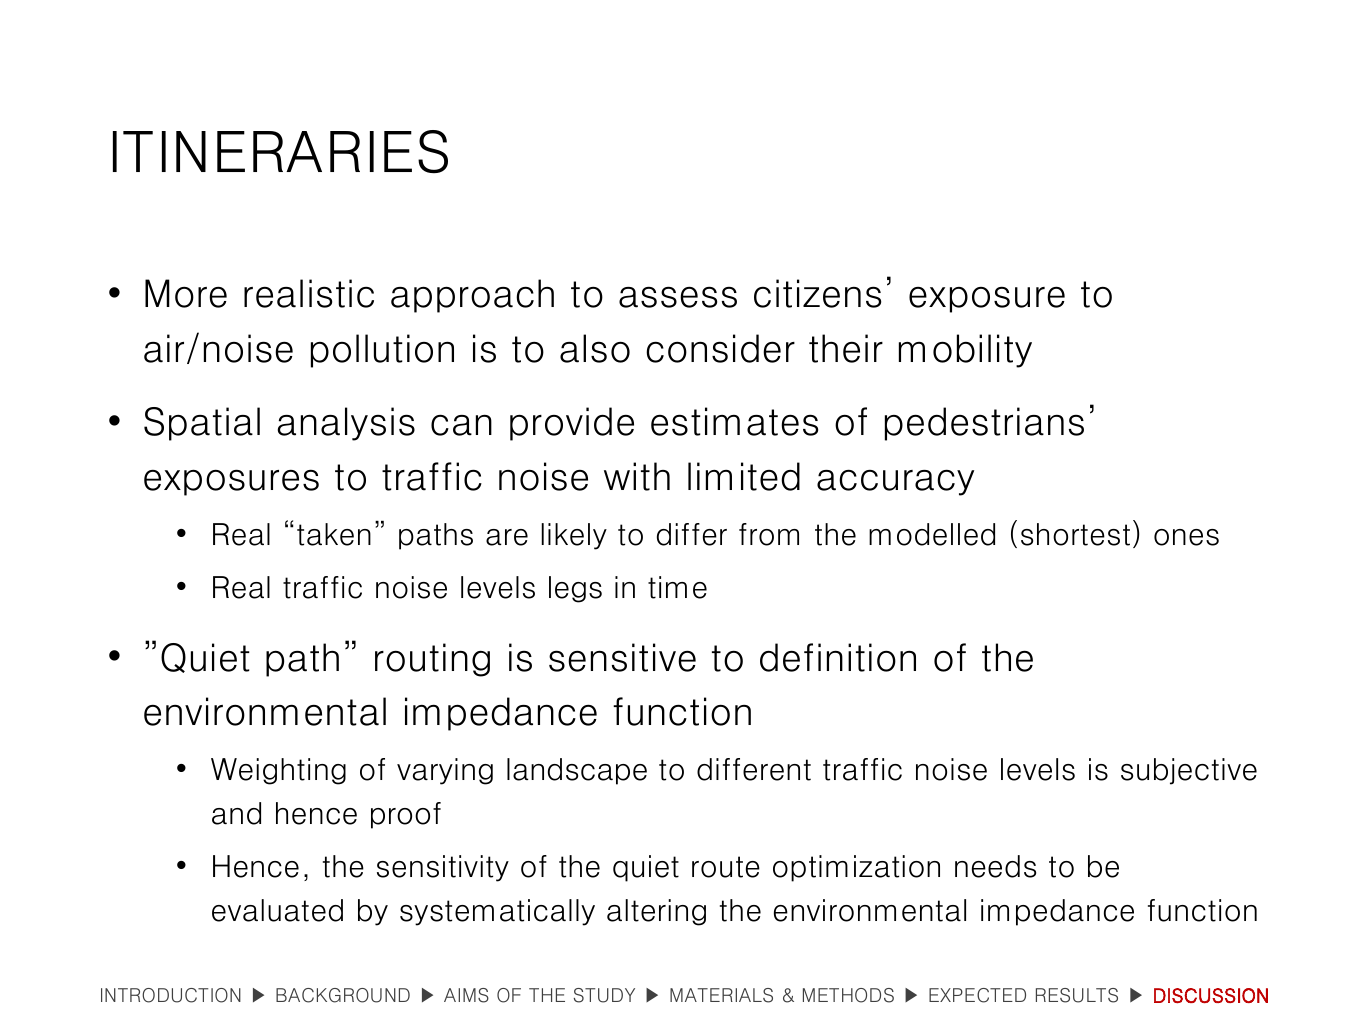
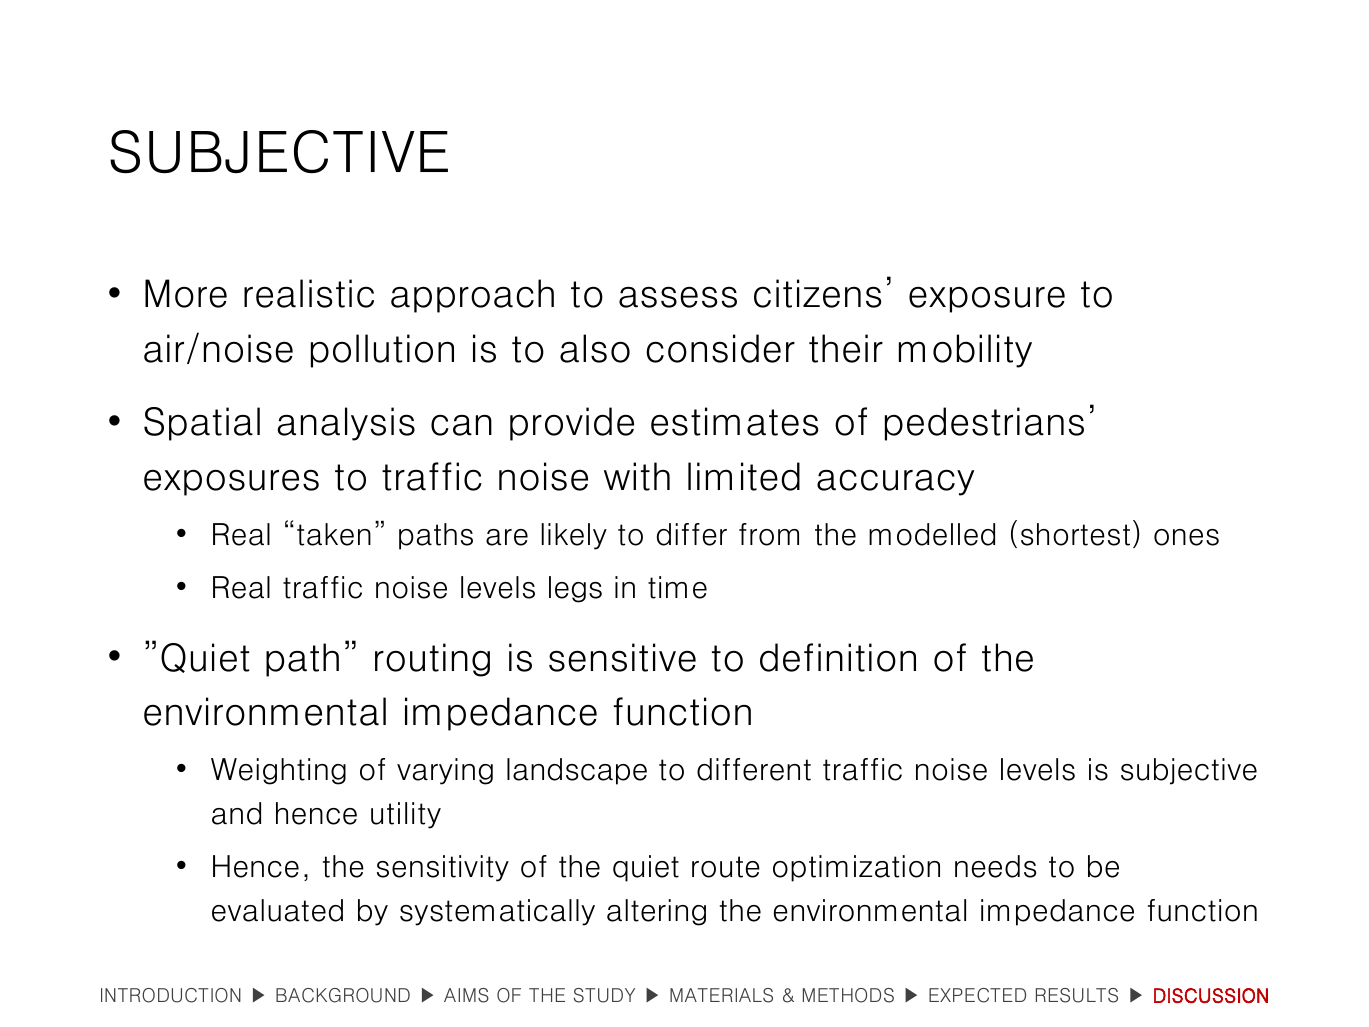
ITINERARIES at (280, 153): ITINERARIES -> SUBJECTIVE
proof: proof -> utility
